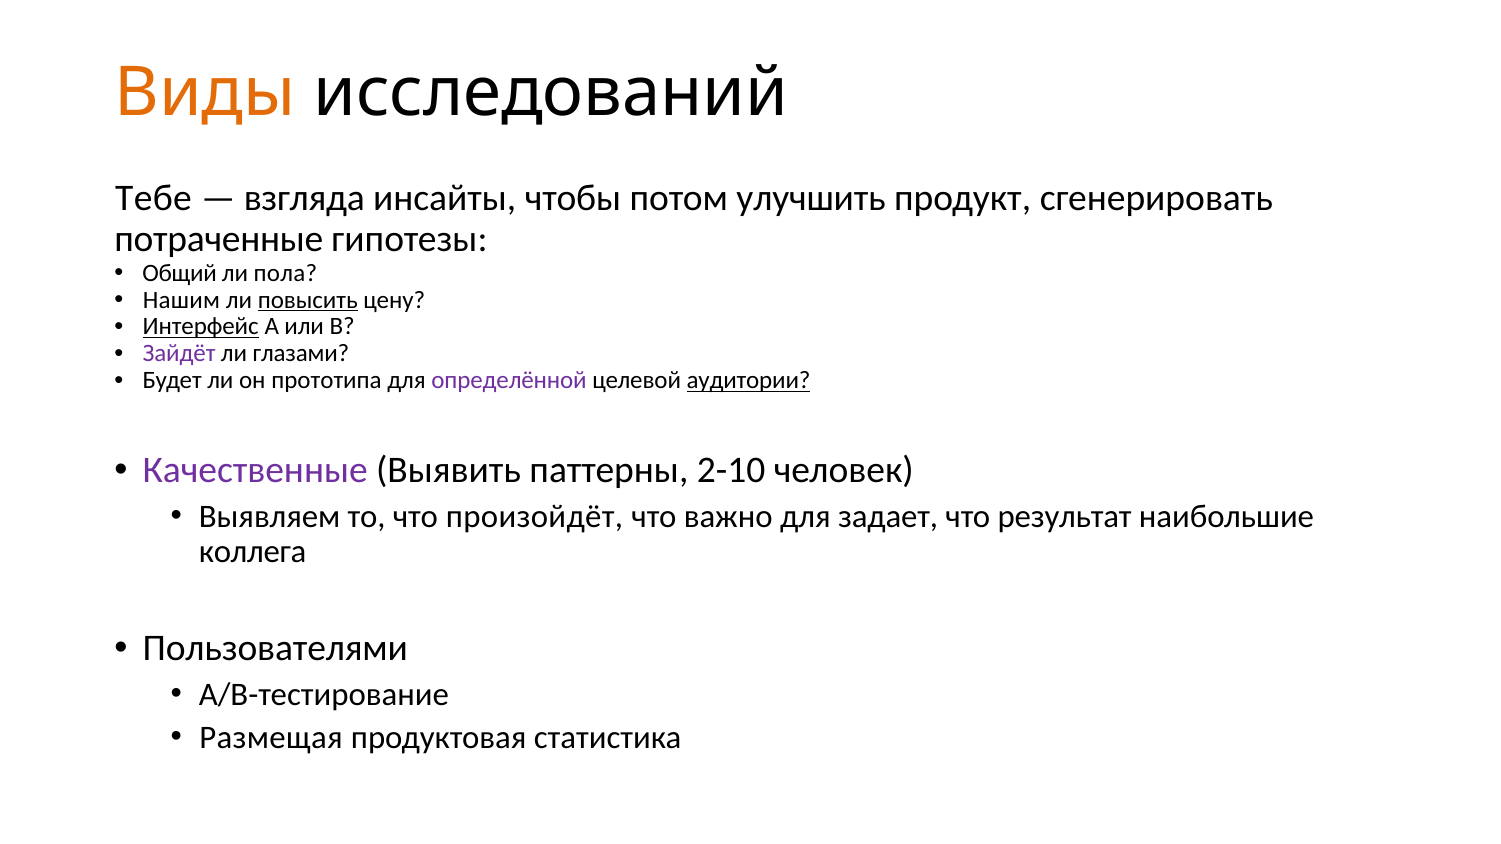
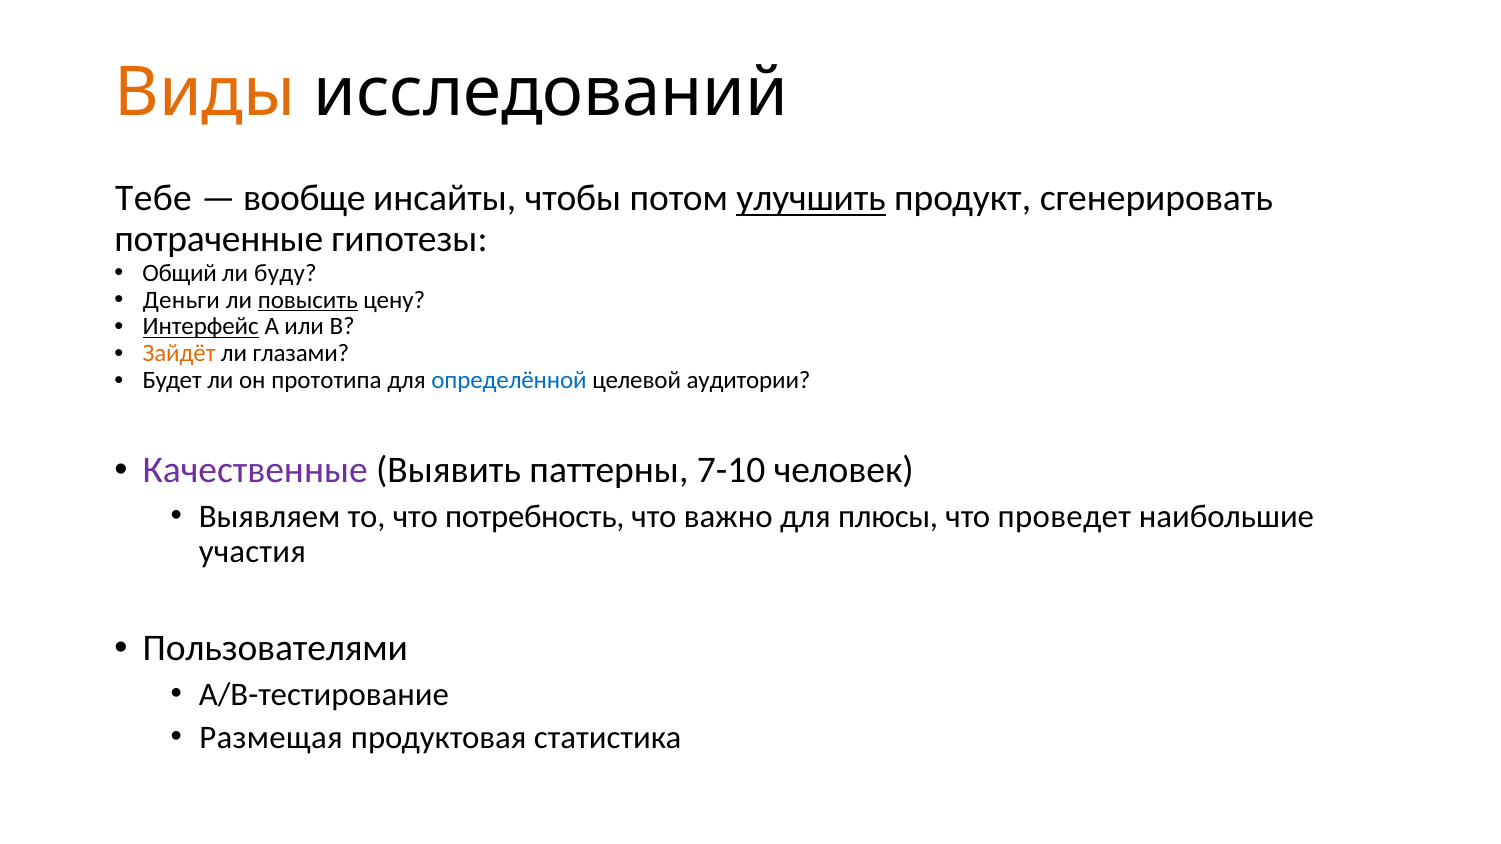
взгляда: взгляда -> вообще
улучшить underline: none -> present
пола: пола -> буду
Нашим: Нашим -> Деньги
Зайдёт colour: purple -> orange
определённой colour: purple -> blue
аудитории underline: present -> none
2-10: 2-10 -> 7-10
произойдёт: произойдёт -> потребность
задает: задает -> плюсы
результат: результат -> проведет
коллега: коллега -> участия
